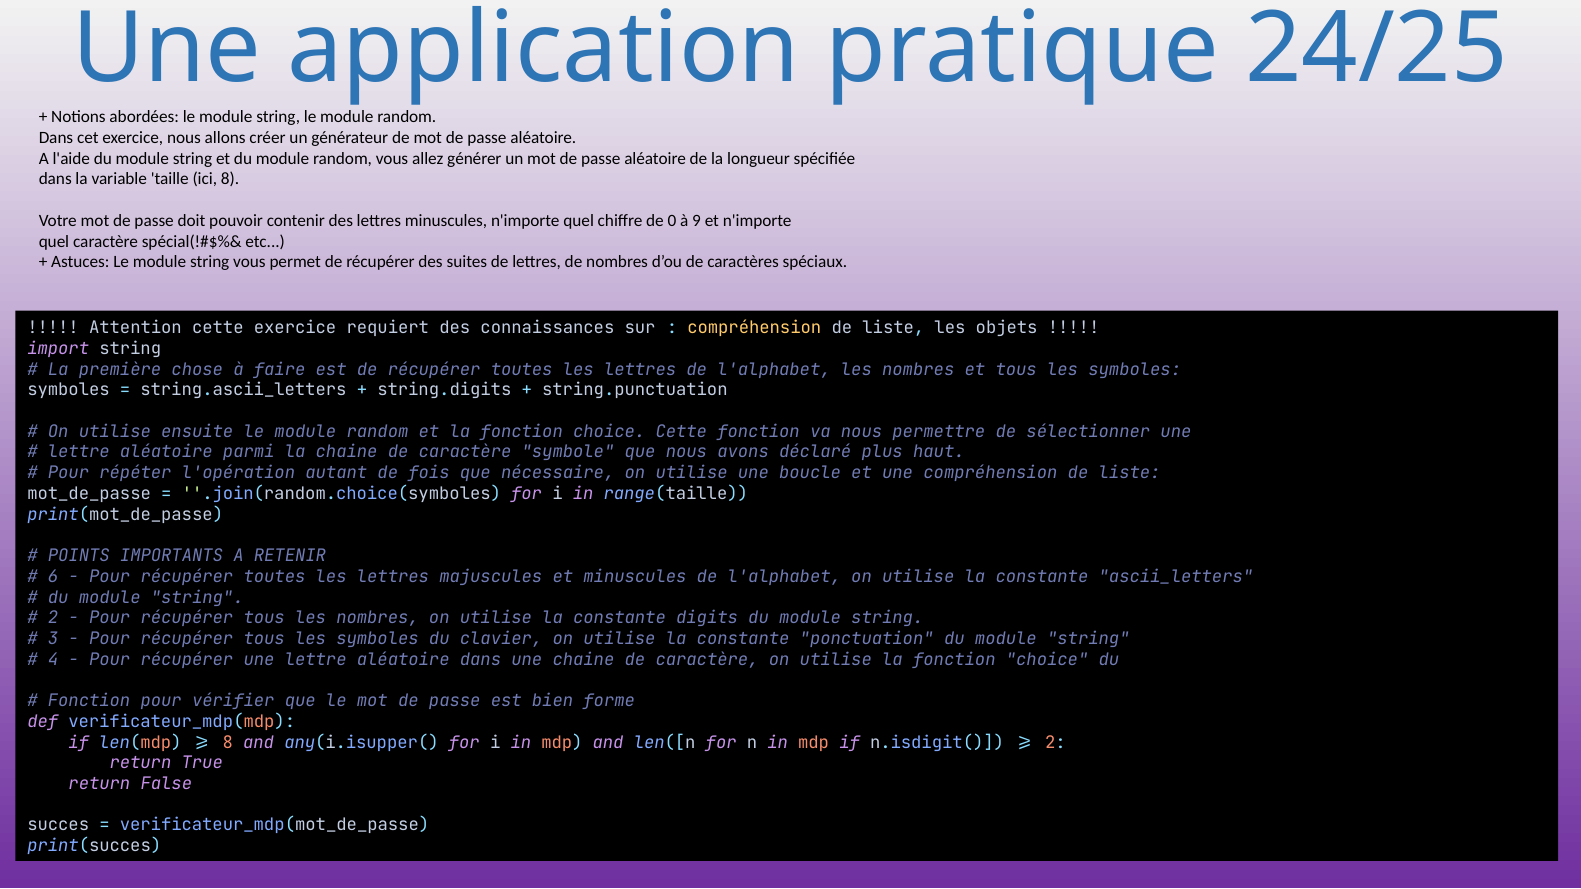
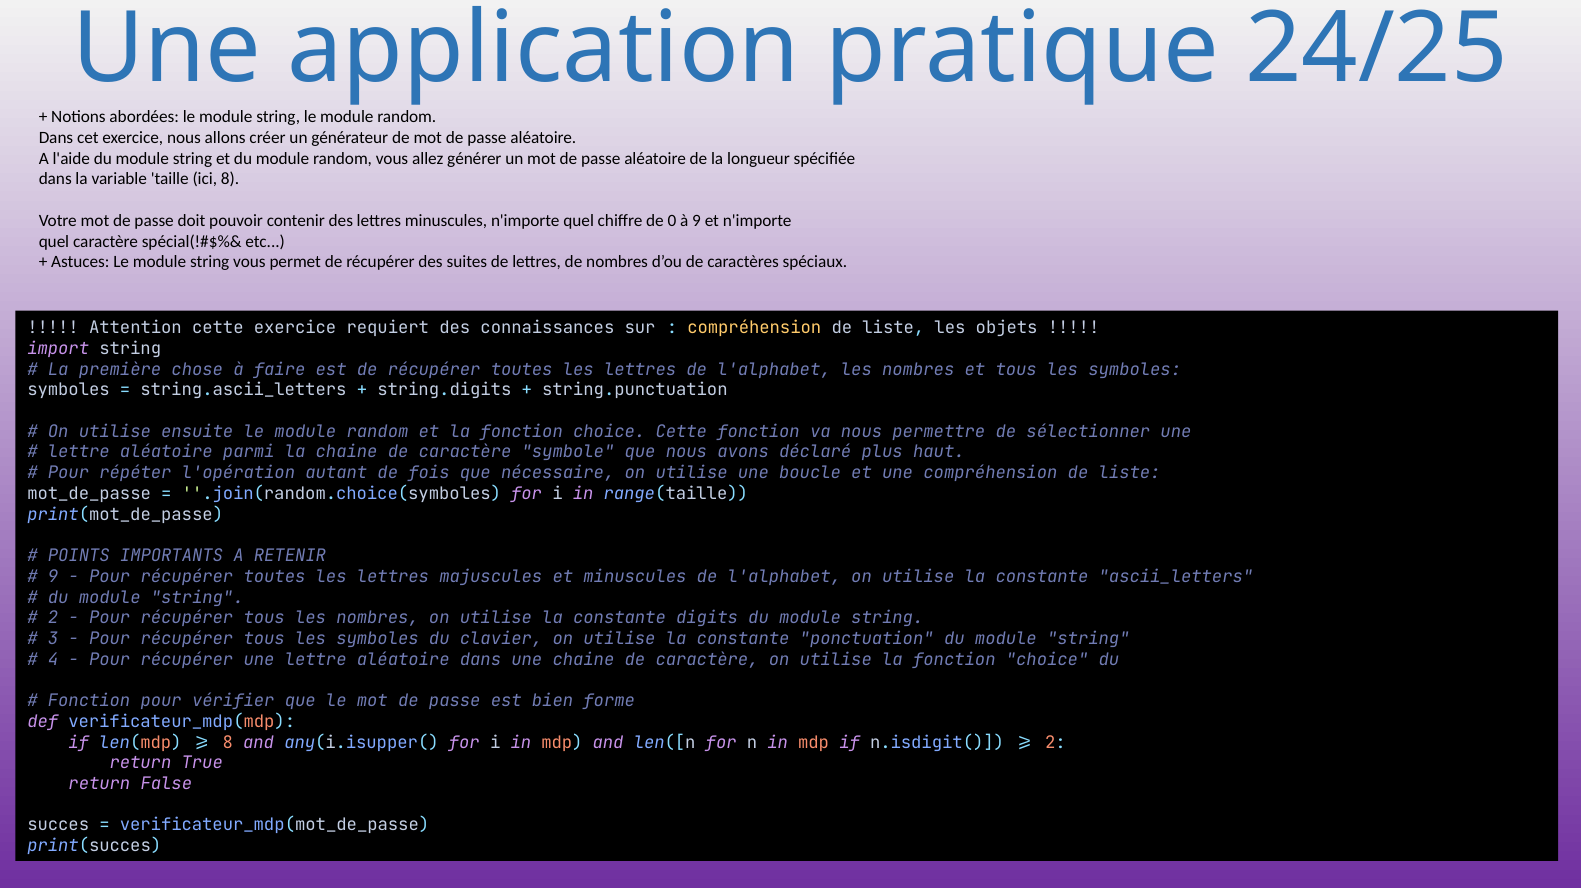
6 at (53, 577): 6 -> 9
